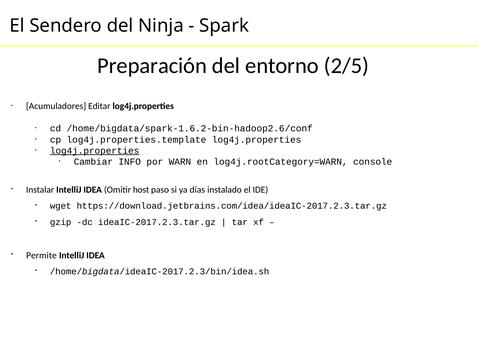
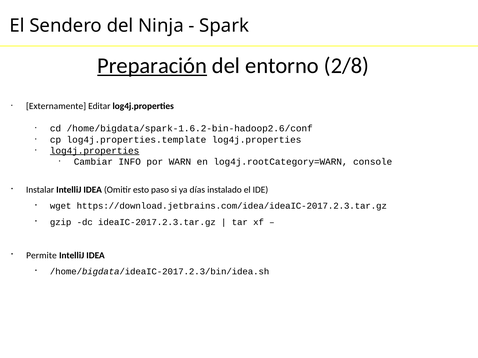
Preparación underline: none -> present
2/5: 2/5 -> 2/8
Acumuladores: Acumuladores -> Externamente
host: host -> esto
